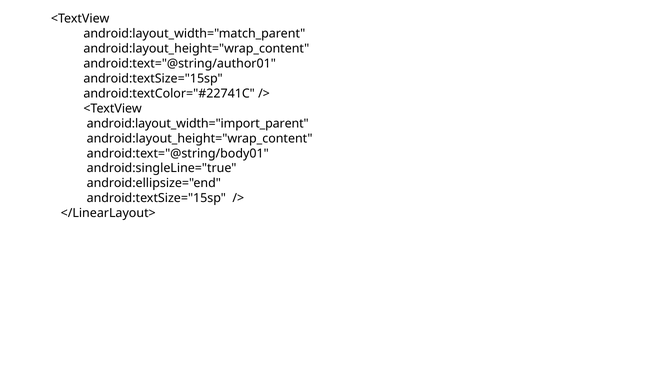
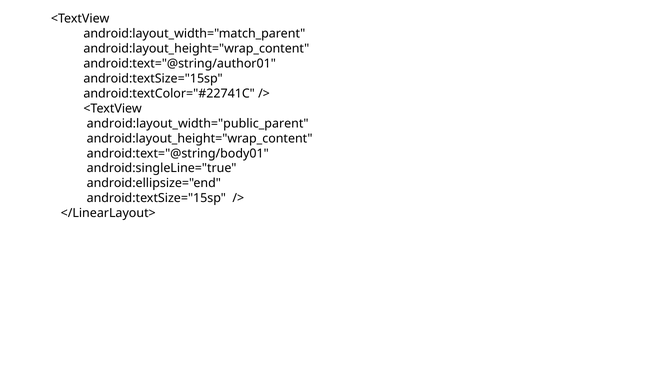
android:layout_width="import_parent: android:layout_width="import_parent -> android:layout_width="public_parent
